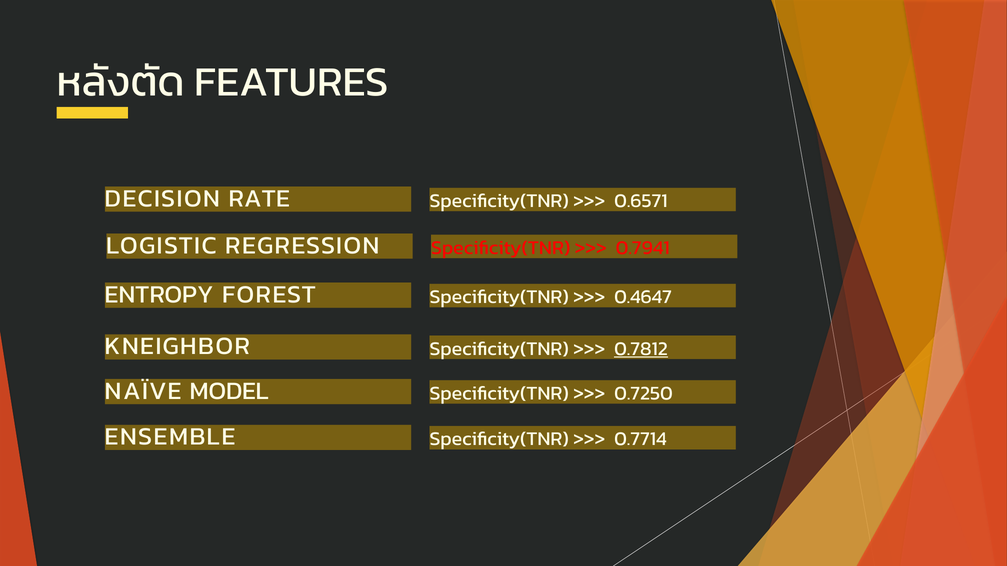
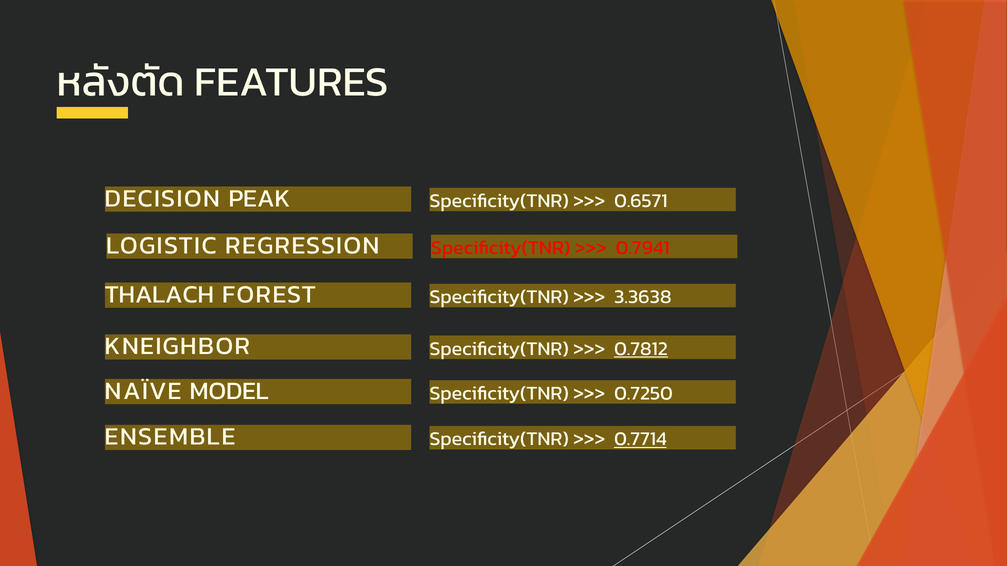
RATE: RATE -> PEAK
ENTROPY: ENTROPY -> THALACH
0.4647: 0.4647 -> 3.3638
0.7714 underline: none -> present
